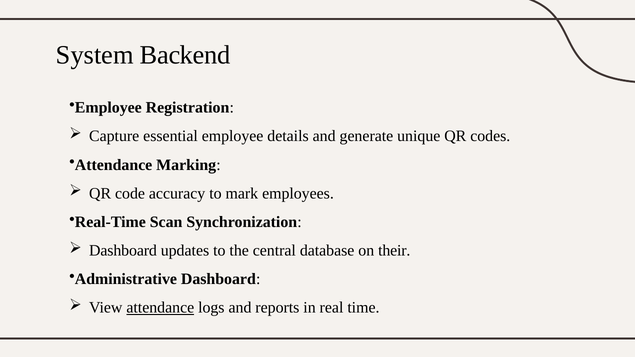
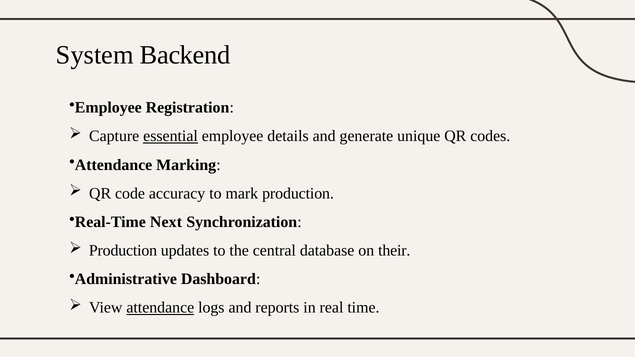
essential underline: none -> present
mark employees: employees -> production
Scan: Scan -> Next
Dashboard at (123, 251): Dashboard -> Production
